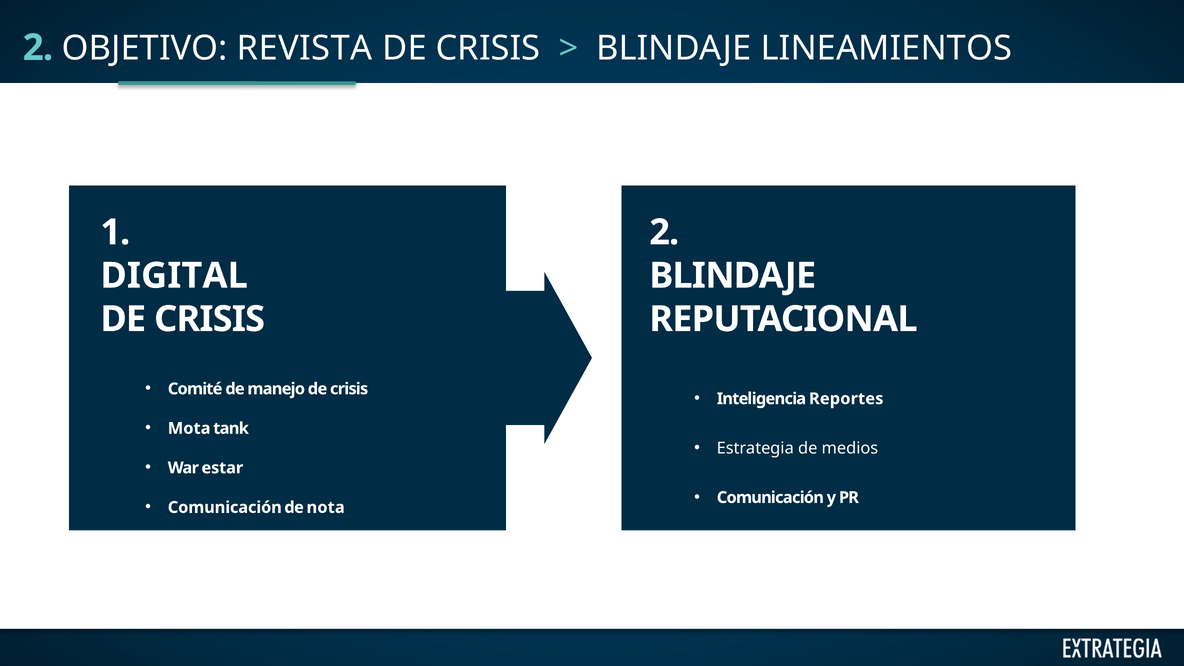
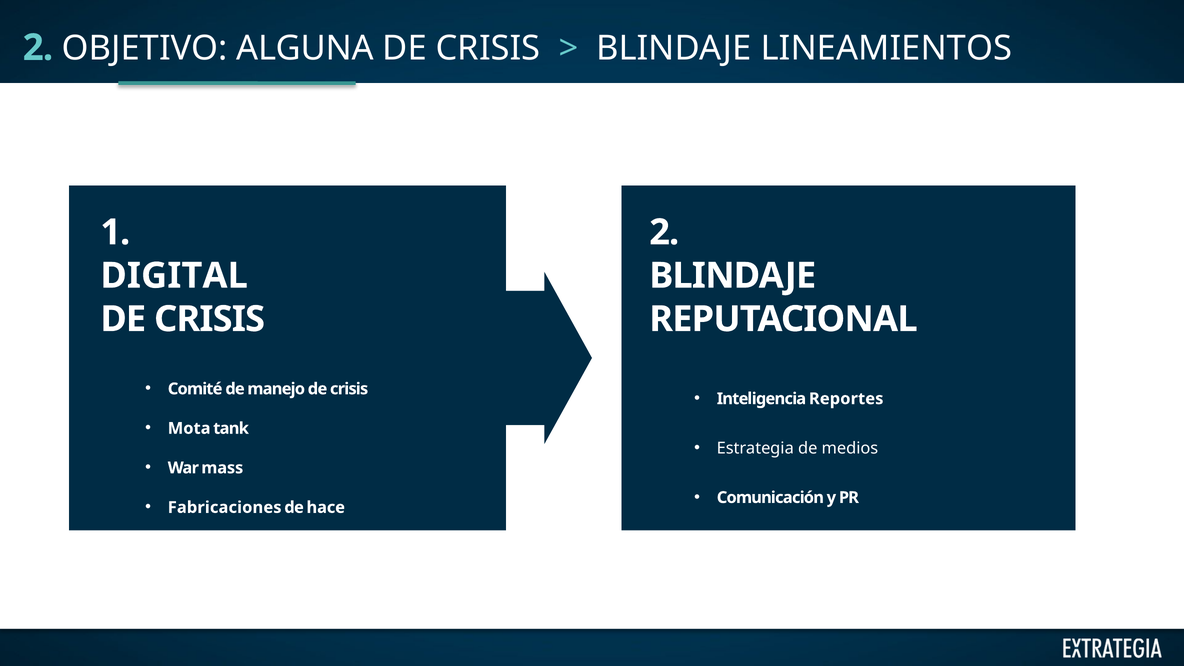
REVISTA: REVISTA -> ALGUNA
estar: estar -> mass
Comunicación at (225, 507): Comunicación -> Fabricaciones
nota: nota -> hace
